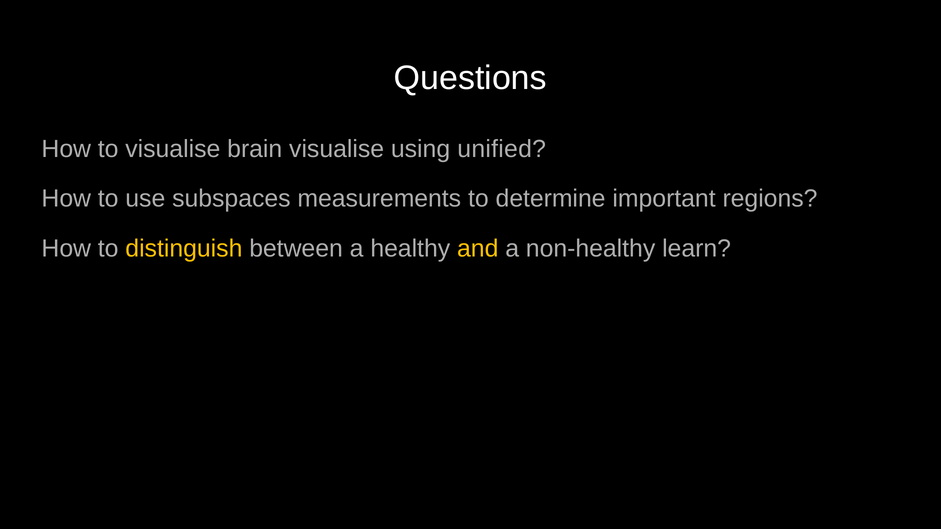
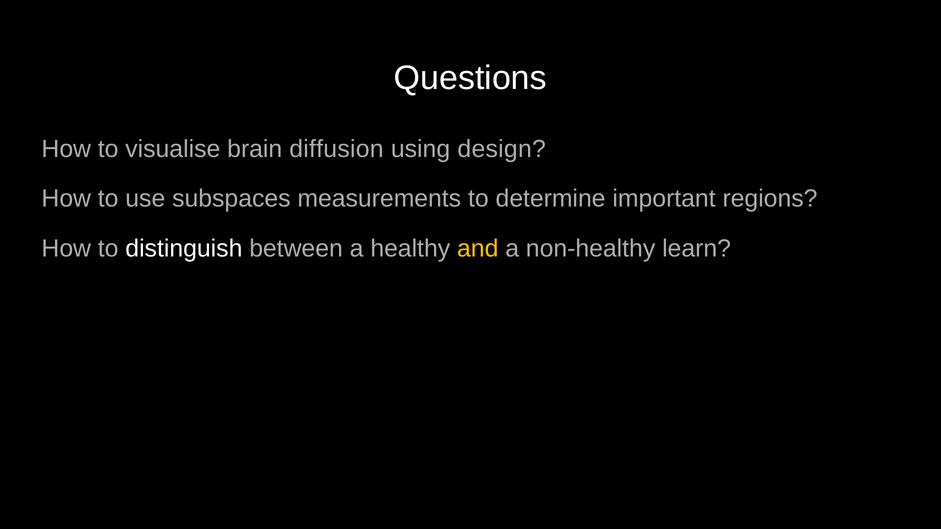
brain visualise: visualise -> diffusion
unified: unified -> design
distinguish colour: yellow -> white
